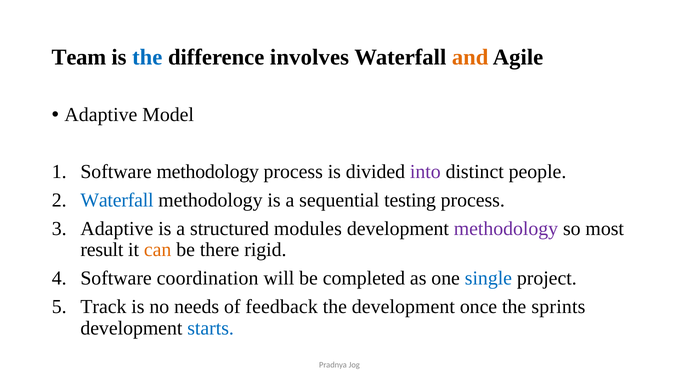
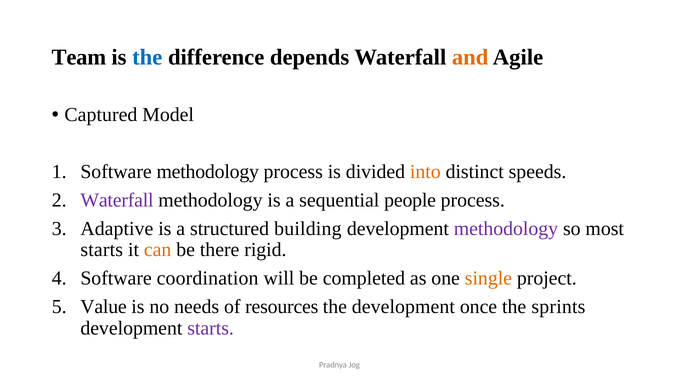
involves: involves -> depends
Adaptive at (101, 115): Adaptive -> Captured
into colour: purple -> orange
people: people -> speeds
Waterfall at (117, 200) colour: blue -> purple
testing: testing -> people
modules: modules -> building
result at (102, 250): result -> starts
single colour: blue -> orange
Track: Track -> Value
feedback: feedback -> resources
starts at (211, 328) colour: blue -> purple
